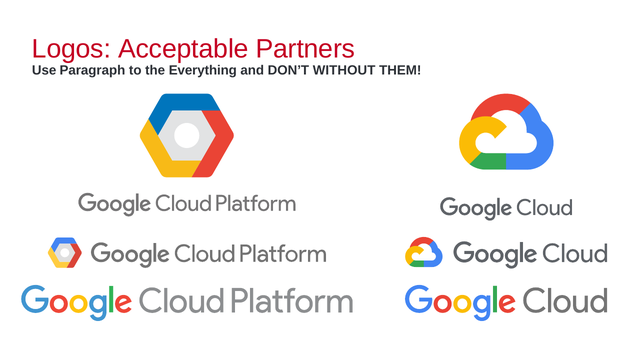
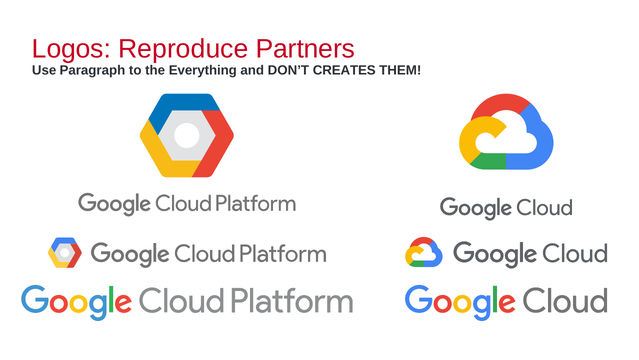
Acceptable: Acceptable -> Reproduce
WITHOUT: WITHOUT -> CREATES
